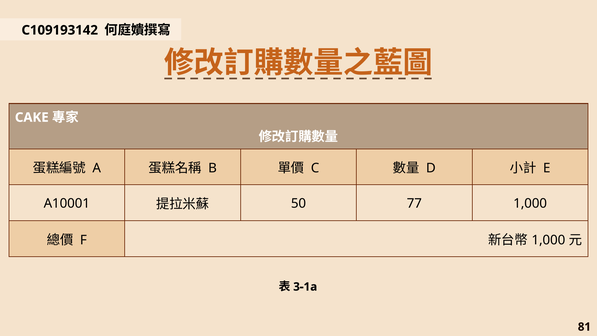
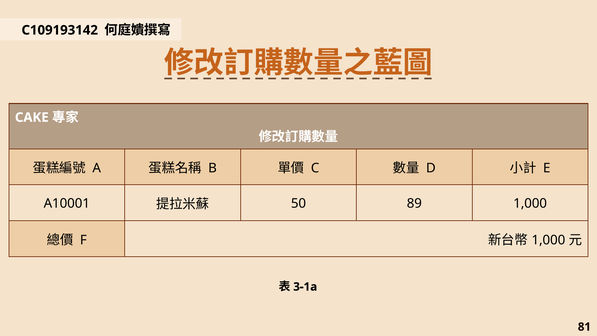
77: 77 -> 89
